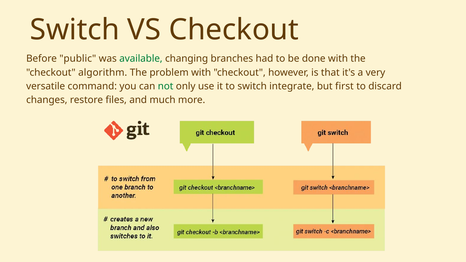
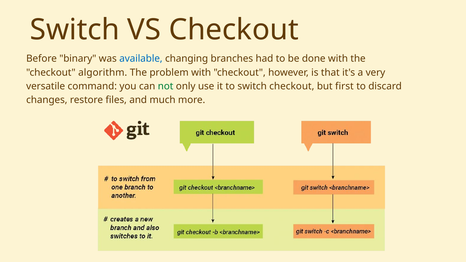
public: public -> binary
available colour: green -> blue
switch integrate: integrate -> checkout
